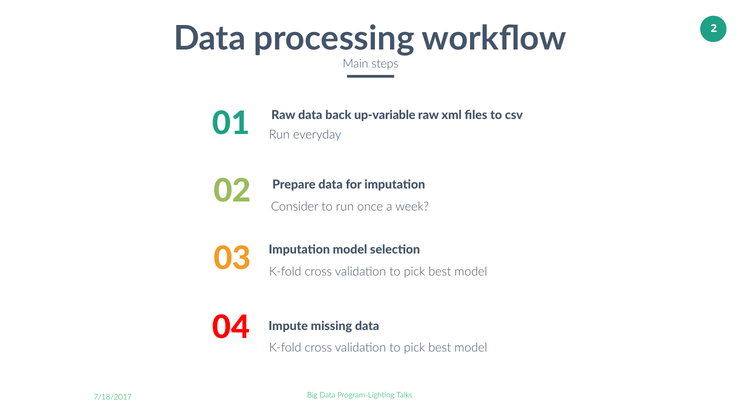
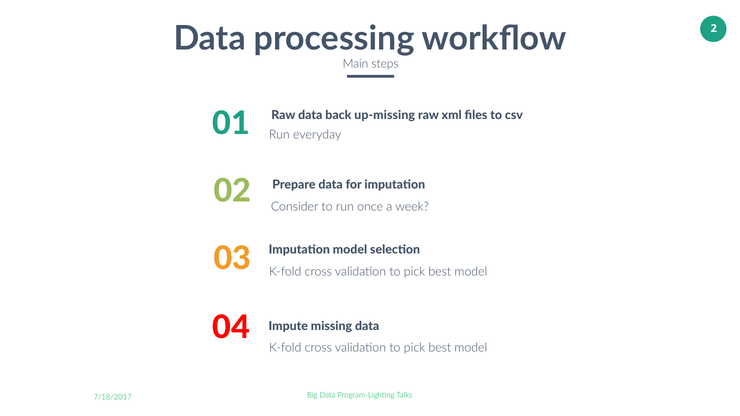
up-variable: up-variable -> up-missing
